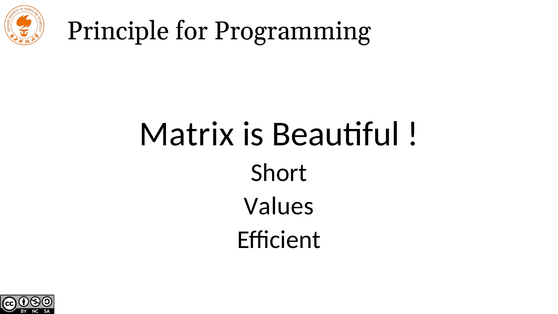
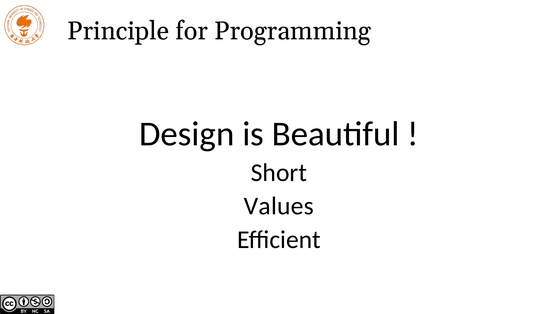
Matrix: Matrix -> Design
